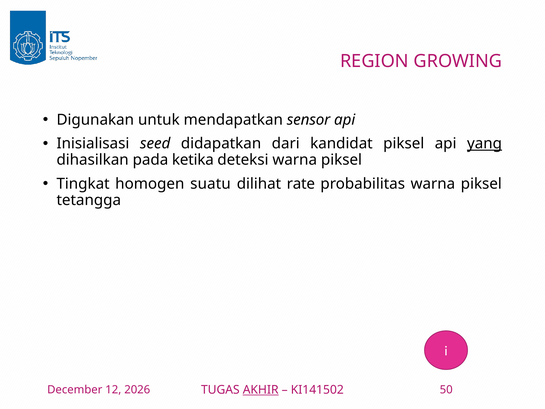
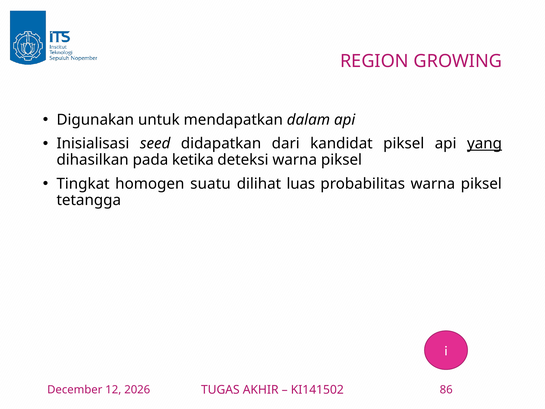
sensor: sensor -> dalam
rate: rate -> luas
AKHIR underline: present -> none
50: 50 -> 86
